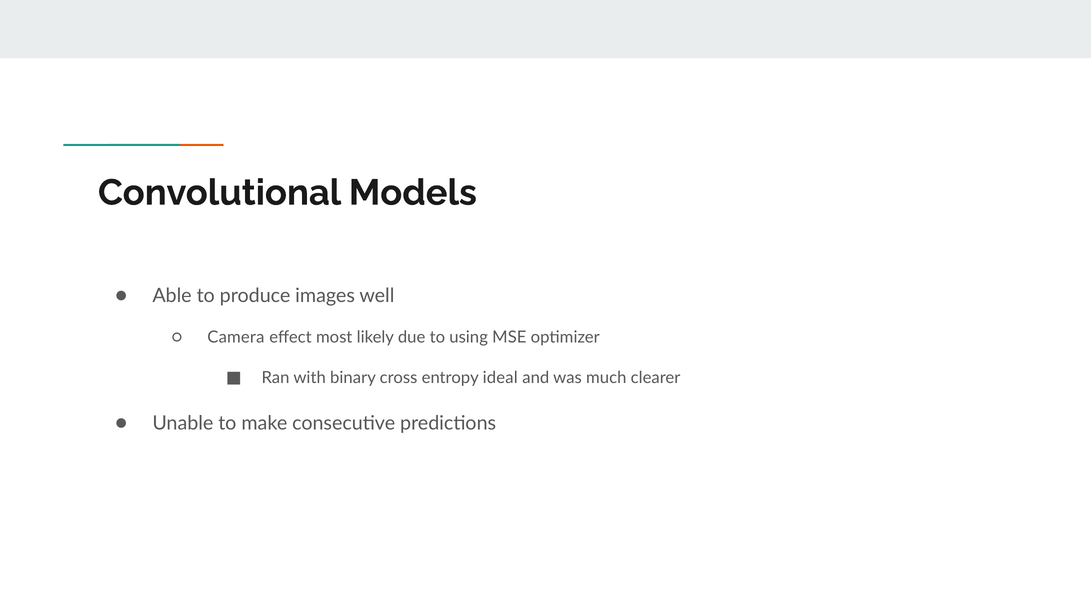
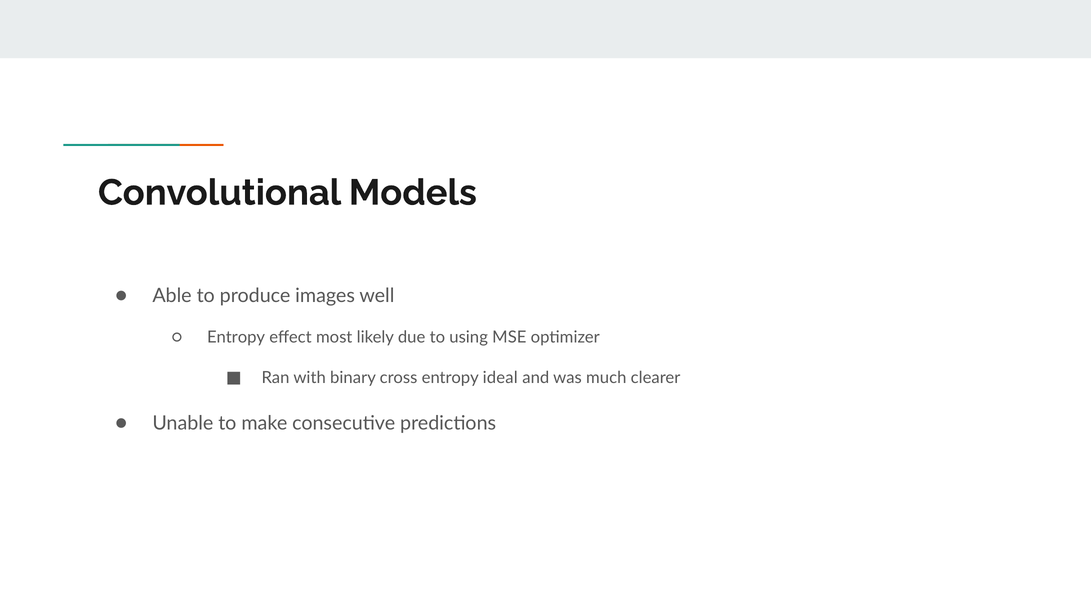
Camera at (236, 337): Camera -> Entropy
